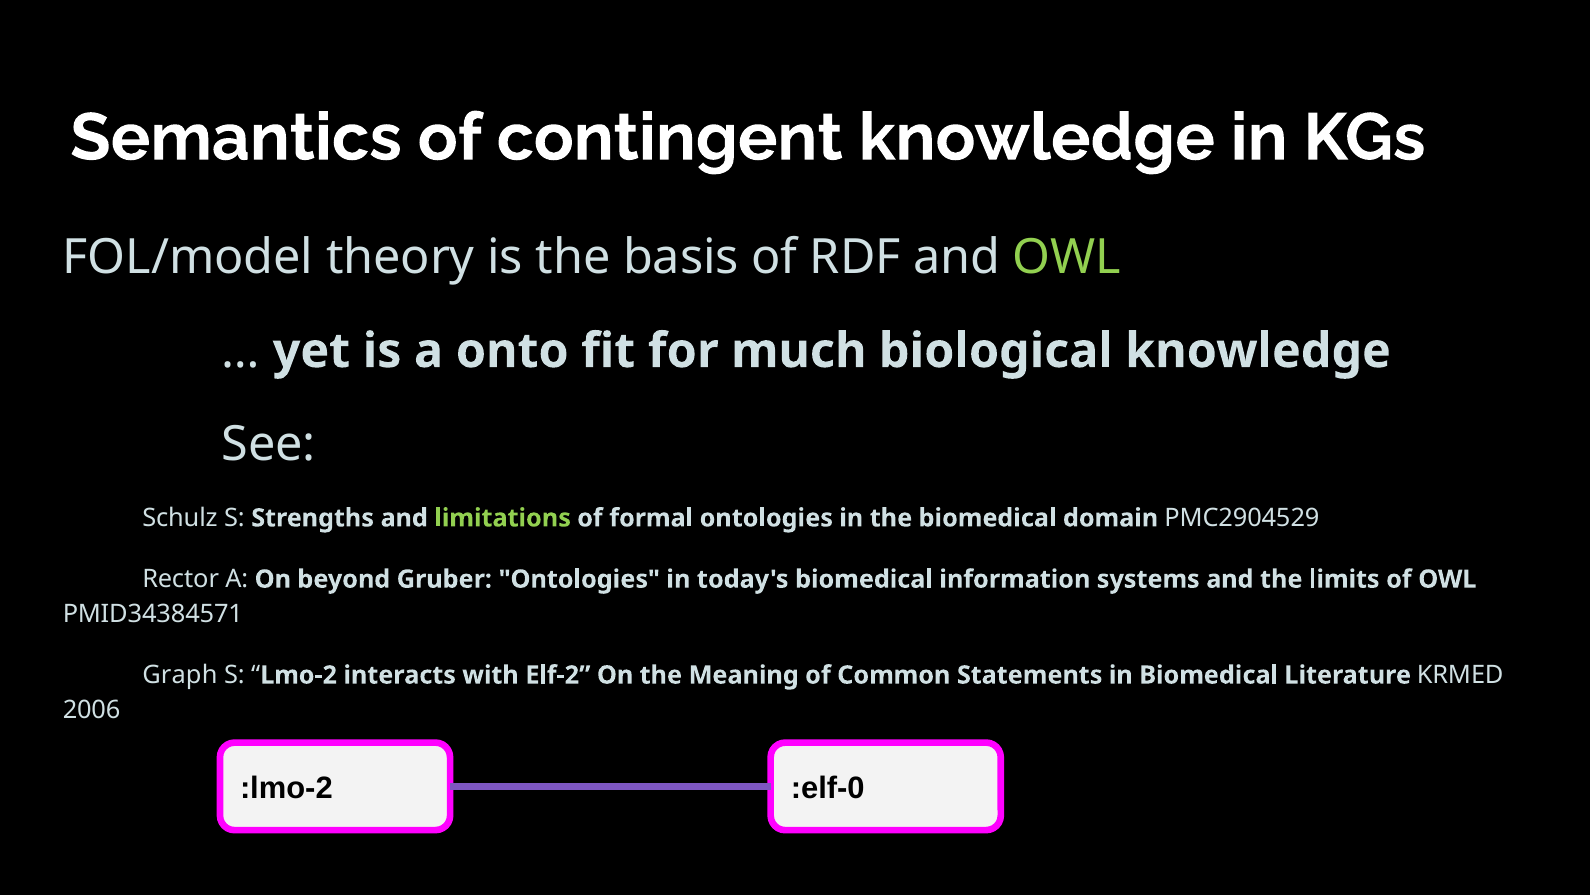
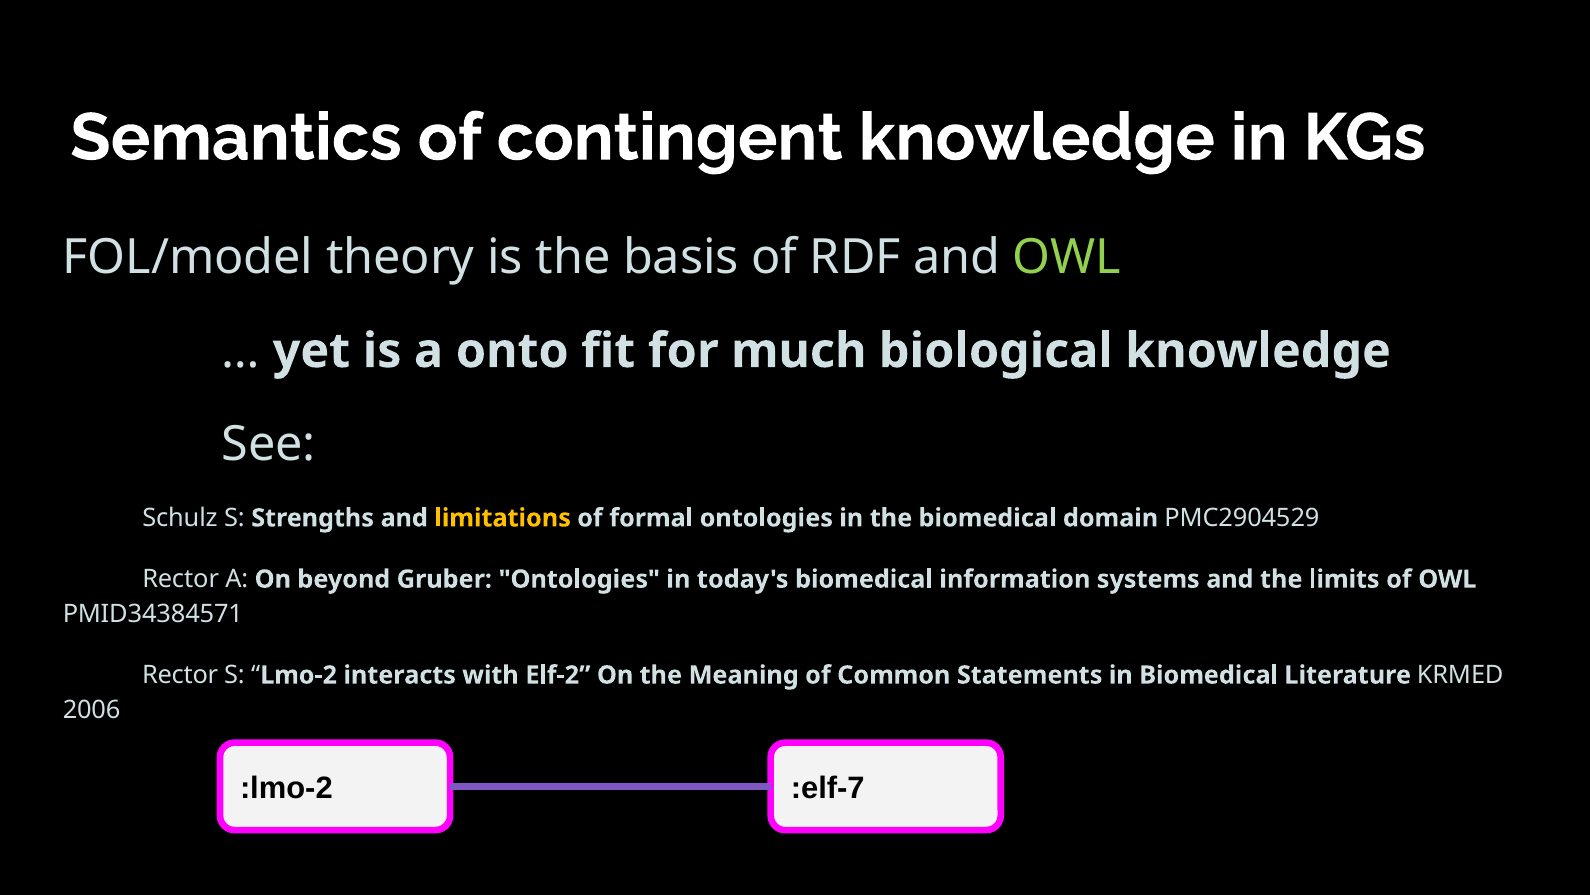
limitations colour: light green -> yellow
Graph at (180, 675): Graph -> Rector
:elf-0: :elf-0 -> :elf-7
